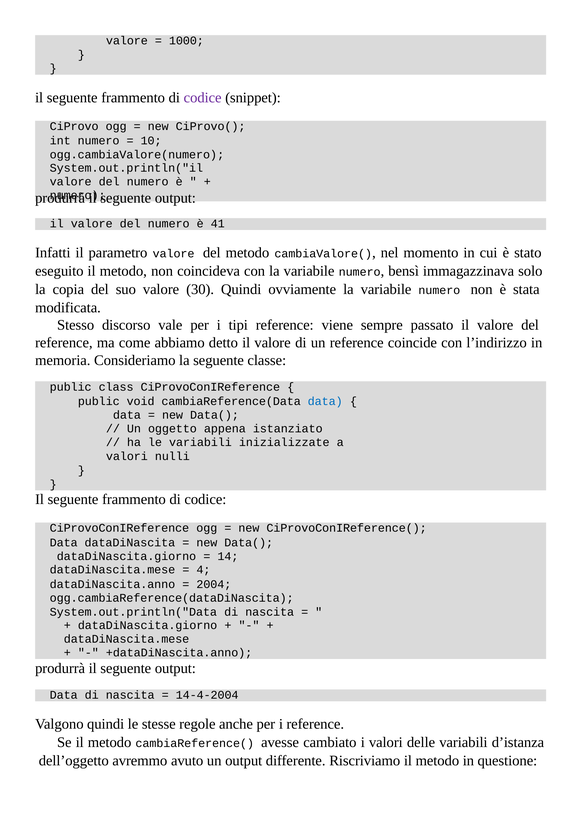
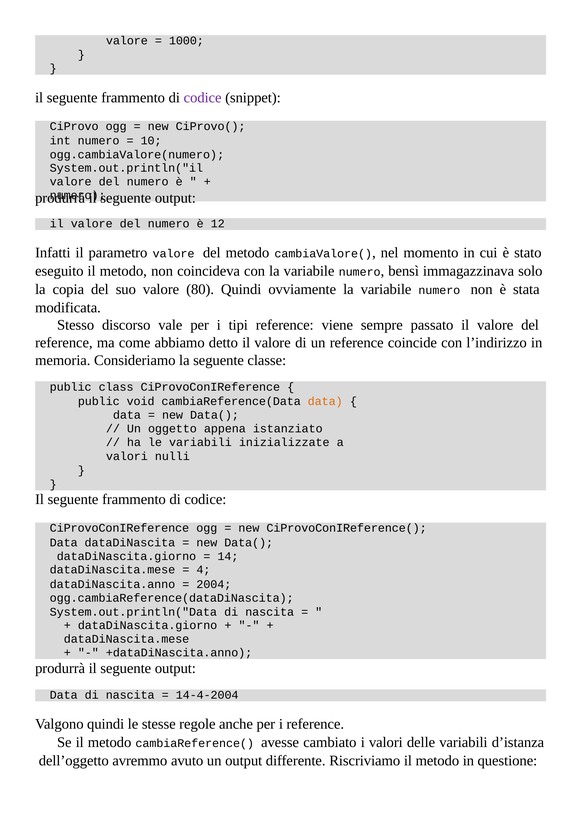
41: 41 -> 12
30: 30 -> 80
data at (325, 401) colour: blue -> orange
